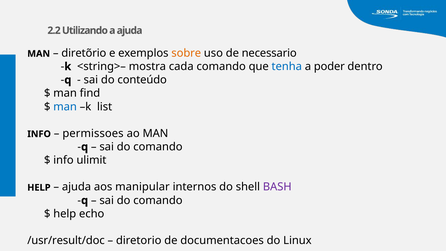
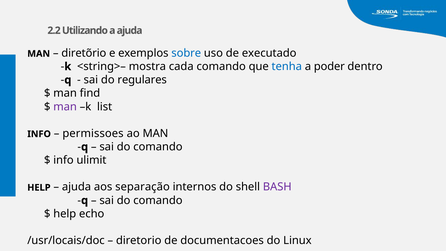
sobre colour: orange -> blue
necessario: necessario -> executado
conteúdo: conteúdo -> regulares
man at (65, 107) colour: blue -> purple
manipular: manipular -> separação
/usr/result/doc: /usr/result/doc -> /usr/locais/doc
